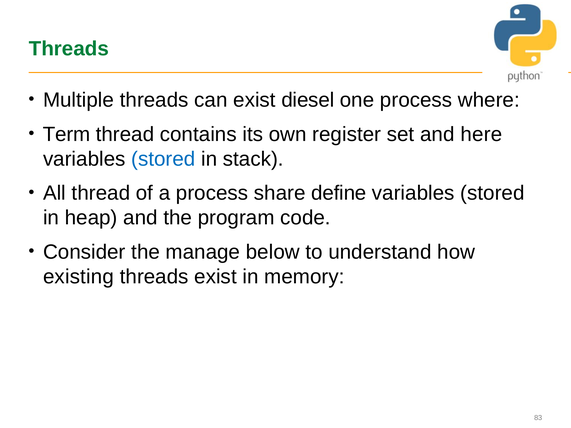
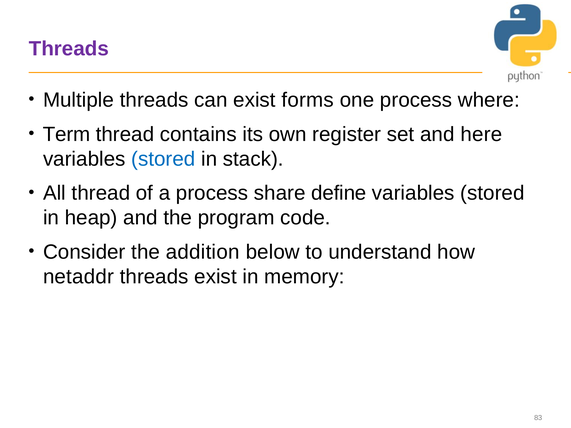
Threads at (69, 49) colour: green -> purple
diesel: diesel -> forms
manage: manage -> addition
existing: existing -> netaddr
